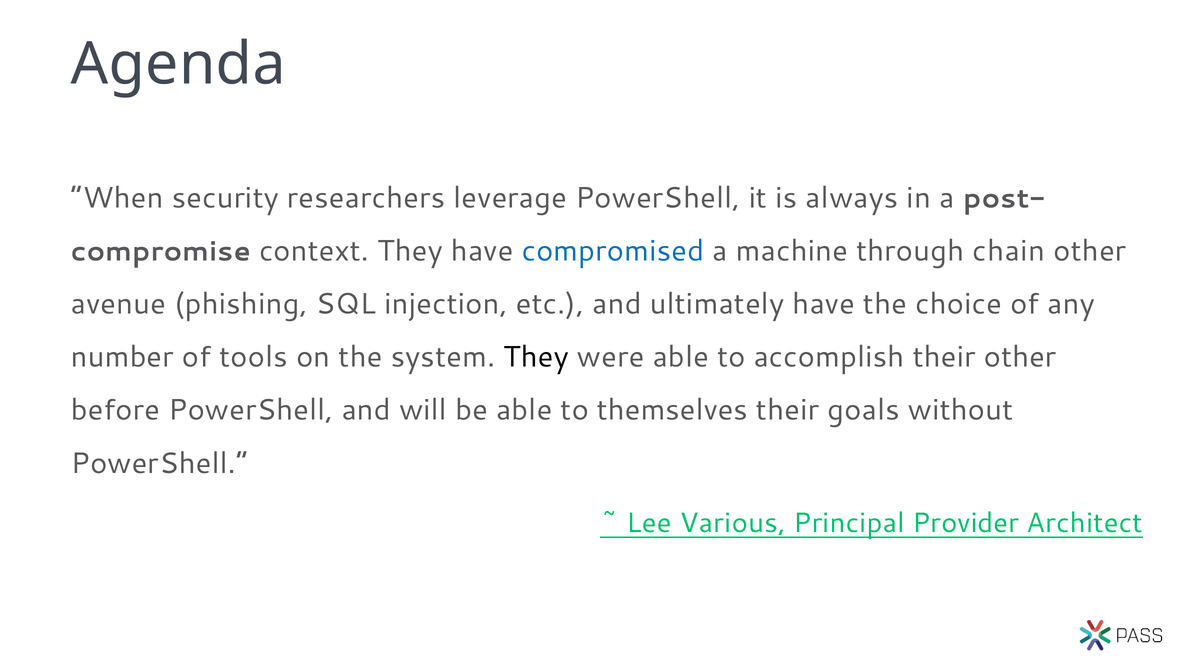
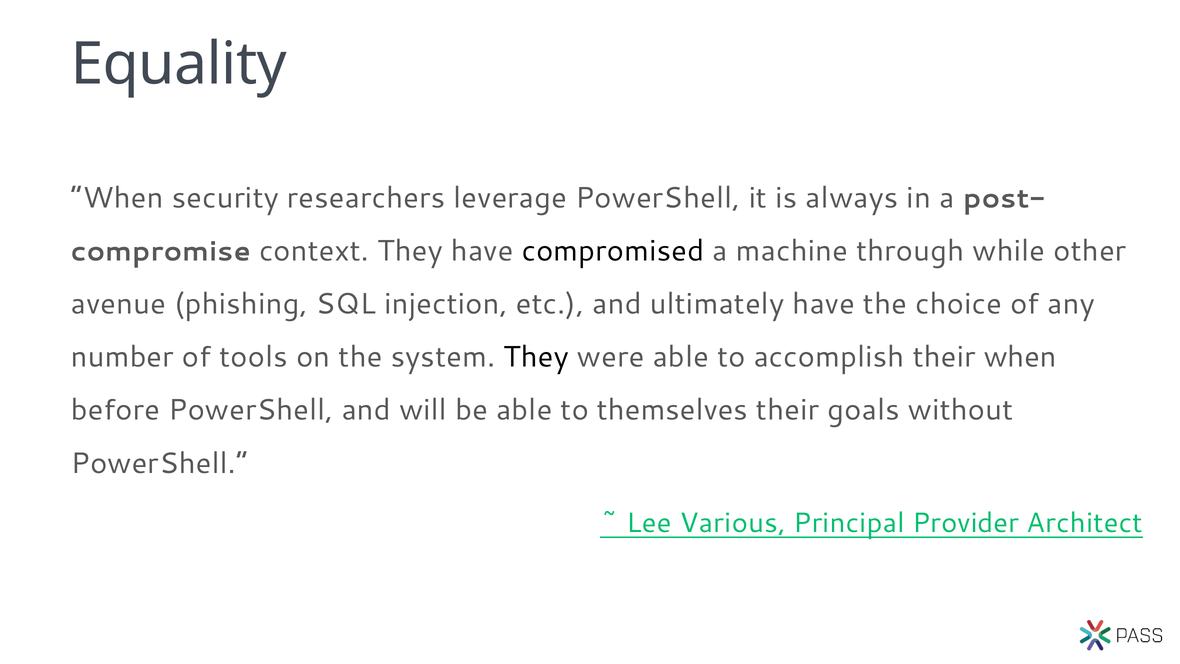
Agenda: Agenda -> Equality
compromised colour: blue -> black
chain: chain -> while
their other: other -> when
